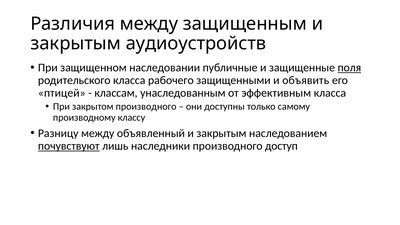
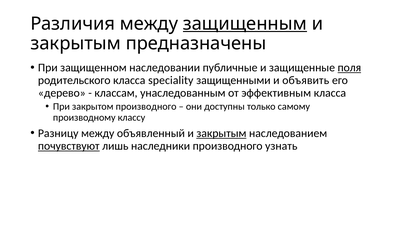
защищенным underline: none -> present
аудиоустройств: аудиоустройств -> предназначены
рабочего: рабочего -> speciality
птицей: птицей -> дерево
закрытым at (221, 133) underline: none -> present
доступ: доступ -> узнать
